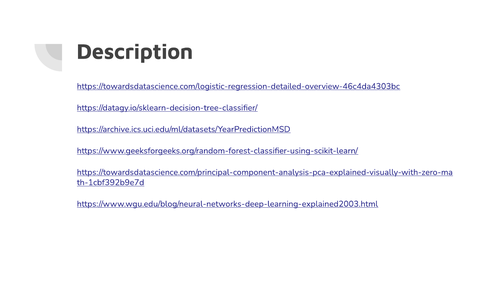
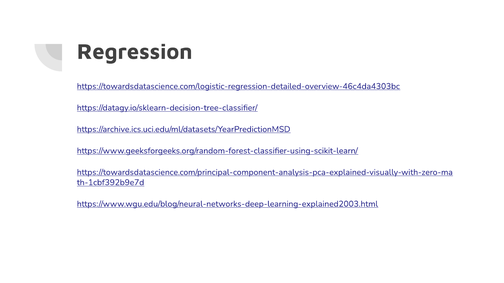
Description: Description -> Regression
